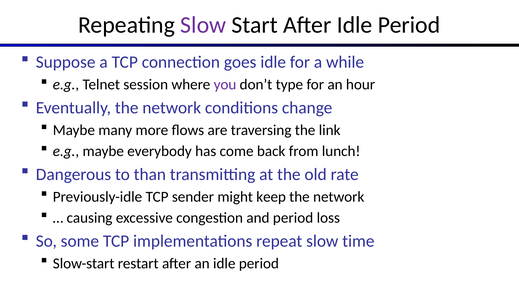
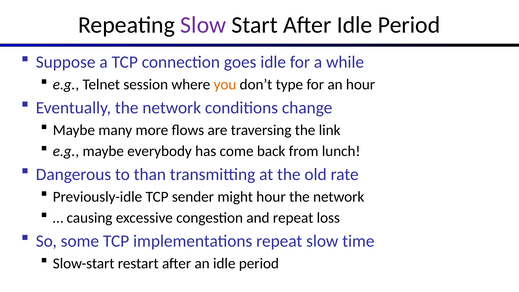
you colour: purple -> orange
might keep: keep -> hour
and period: period -> repeat
